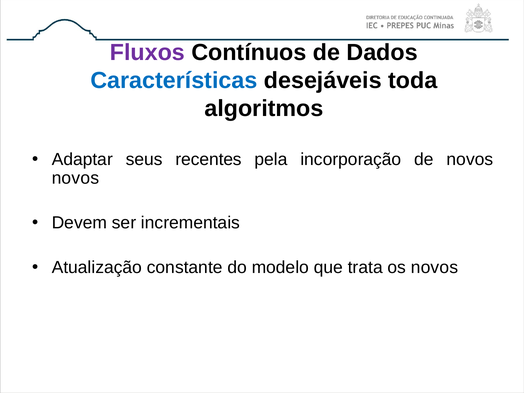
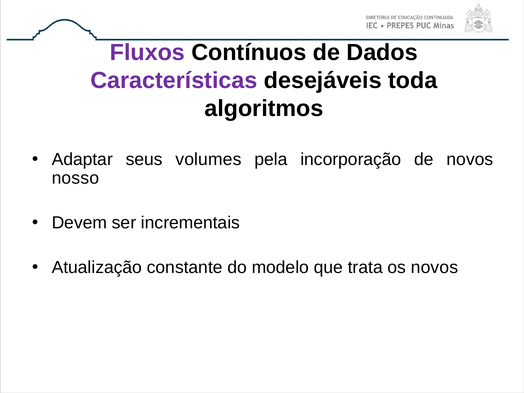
Características colour: blue -> purple
recentes: recentes -> volumes
novos at (75, 178): novos -> nosso
